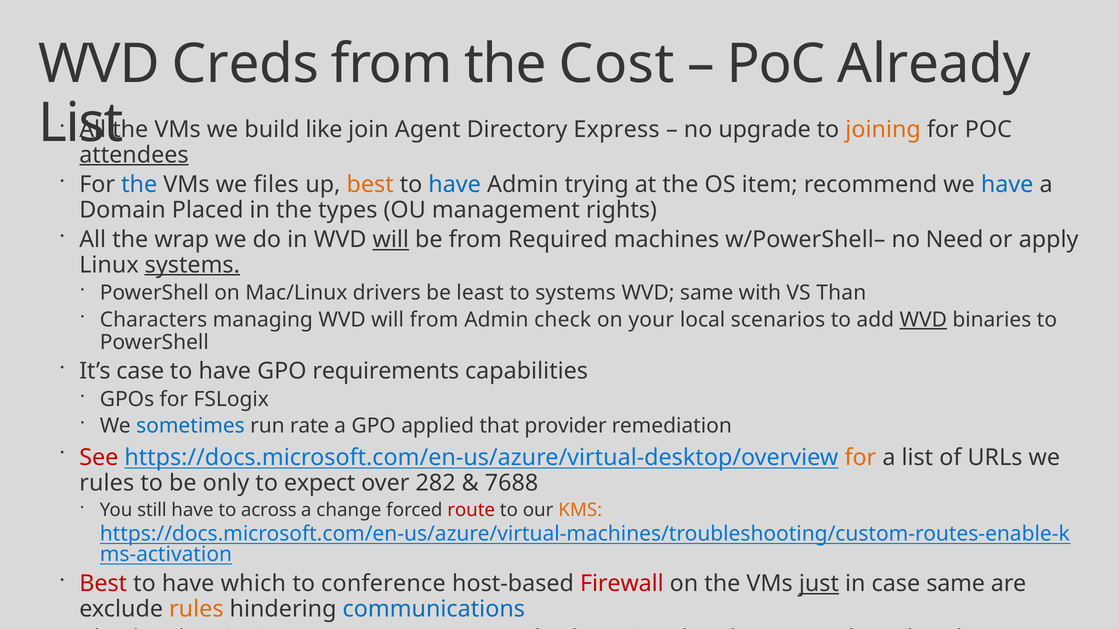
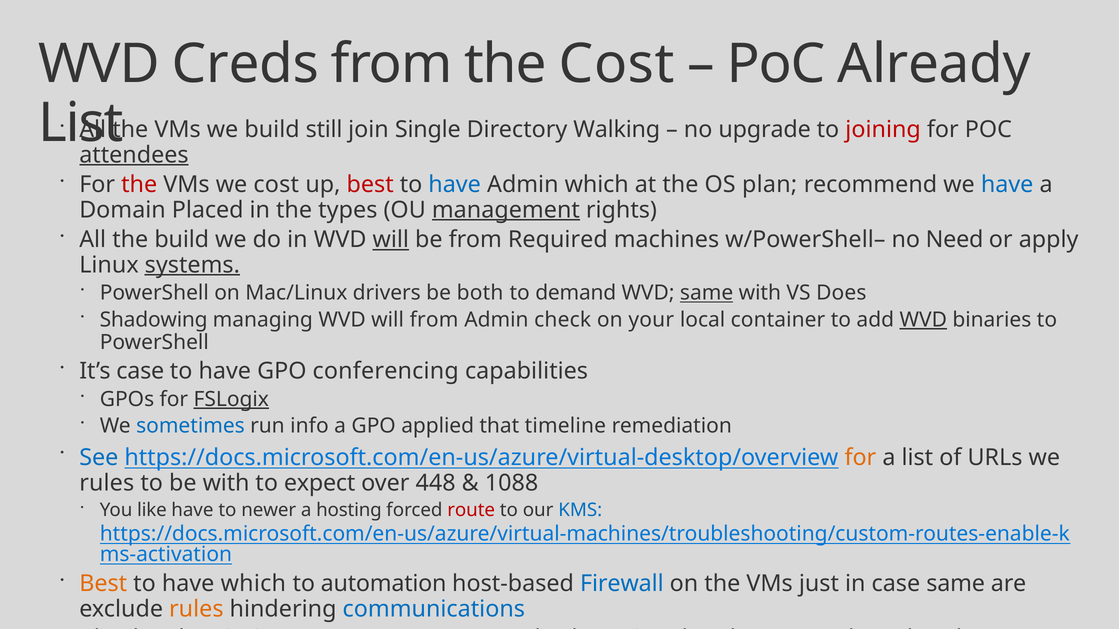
like: like -> still
Agent: Agent -> Single
Express: Express -> Walking
joining colour: orange -> red
the at (139, 185) colour: blue -> red
we files: files -> cost
best at (370, 185) colour: orange -> red
Admin trying: trying -> which
item: item -> plan
management underline: none -> present
the wrap: wrap -> build
be least: least -> both
to systems: systems -> demand
same at (707, 293) underline: none -> present
Than: Than -> Does
Characters: Characters -> Shadowing
scenarios: scenarios -> container
requirements: requirements -> conferencing
FSLogix underline: none -> present
rate: rate -> info
provider: provider -> timeline
See colour: red -> blue
be only: only -> with
282: 282 -> 448
7688: 7688 -> 1088
still: still -> like
across: across -> newer
change: change -> hosting
KMS colour: orange -> blue
Best at (103, 584) colour: red -> orange
conference: conference -> automation
Firewall colour: red -> blue
just underline: present -> none
